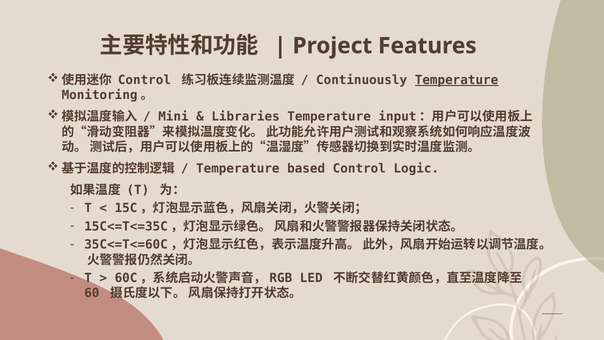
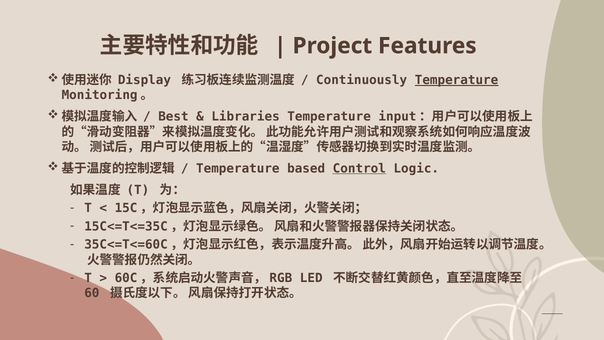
Control at (144, 80): Control -> Display
Mini: Mini -> Best
Control at (359, 168) underline: none -> present
